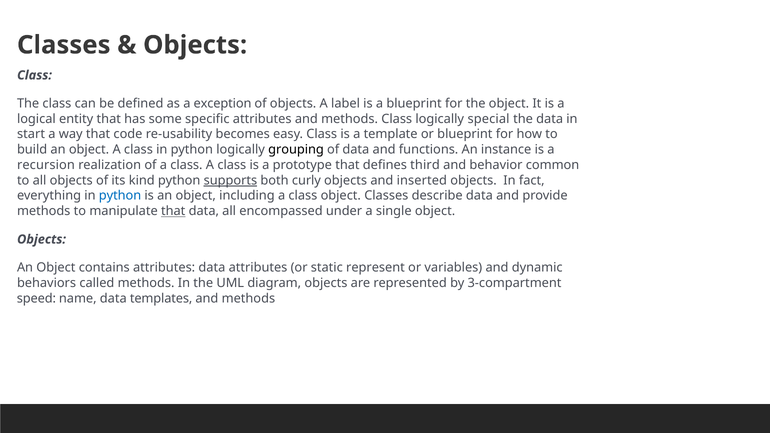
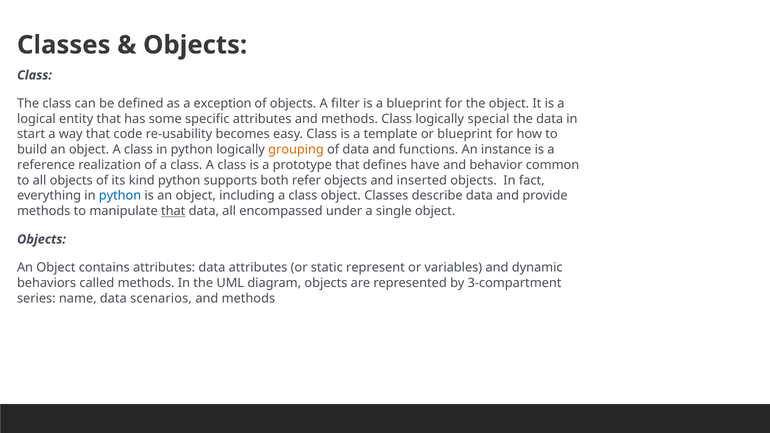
label: label -> filter
grouping colour: black -> orange
recursion: recursion -> reference
third: third -> have
supports underline: present -> none
curly: curly -> refer
speed: speed -> series
templates: templates -> scenarios
